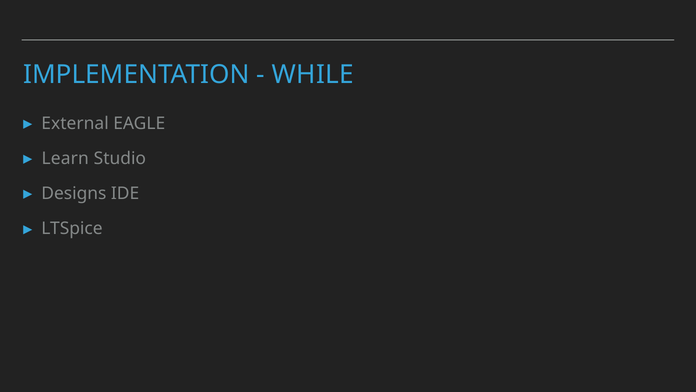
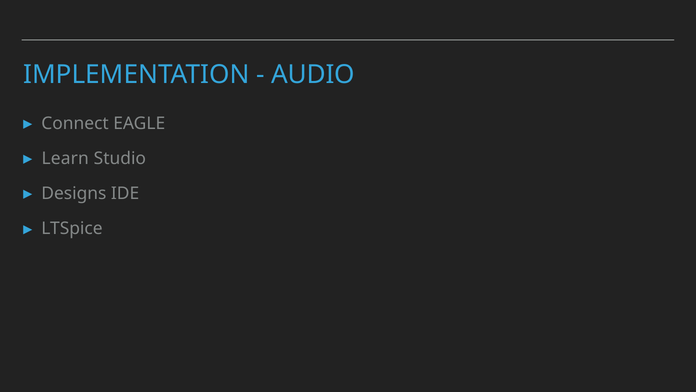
WHILE: WHILE -> AUDIO
External: External -> Connect
